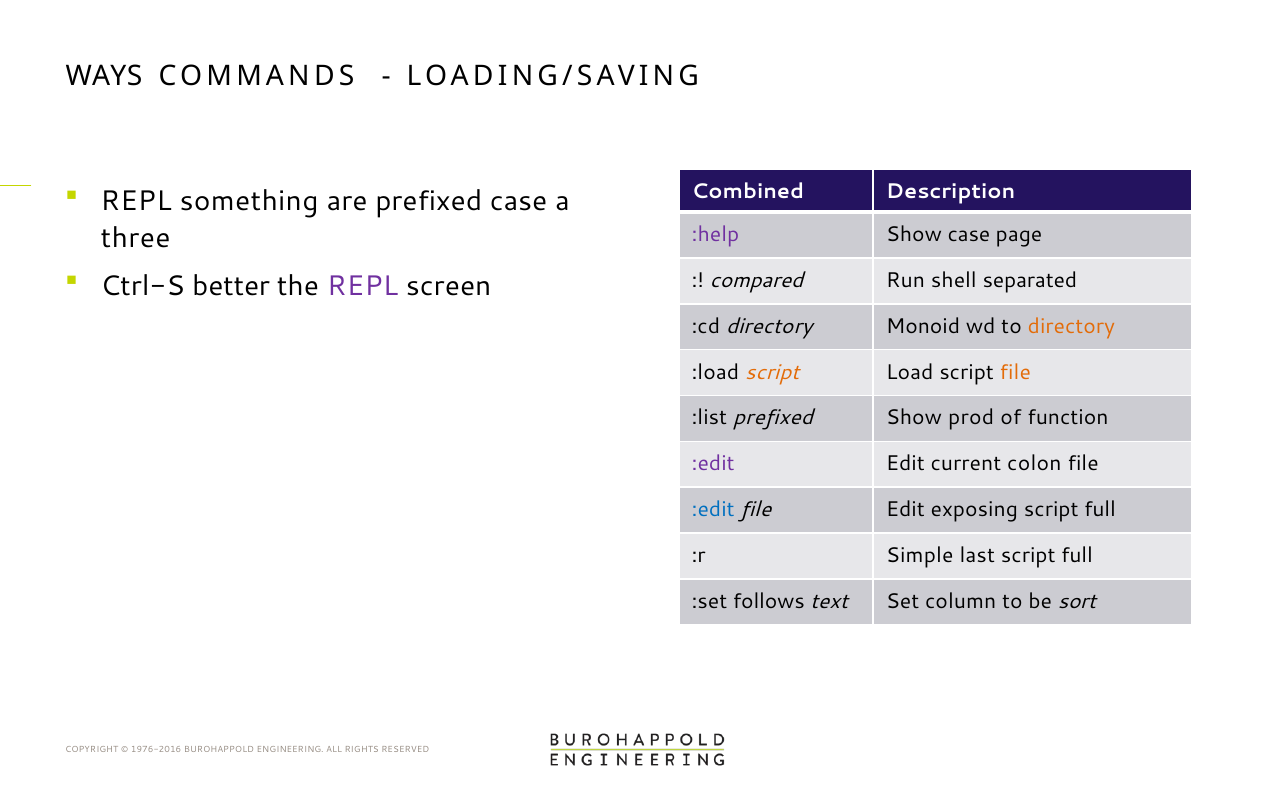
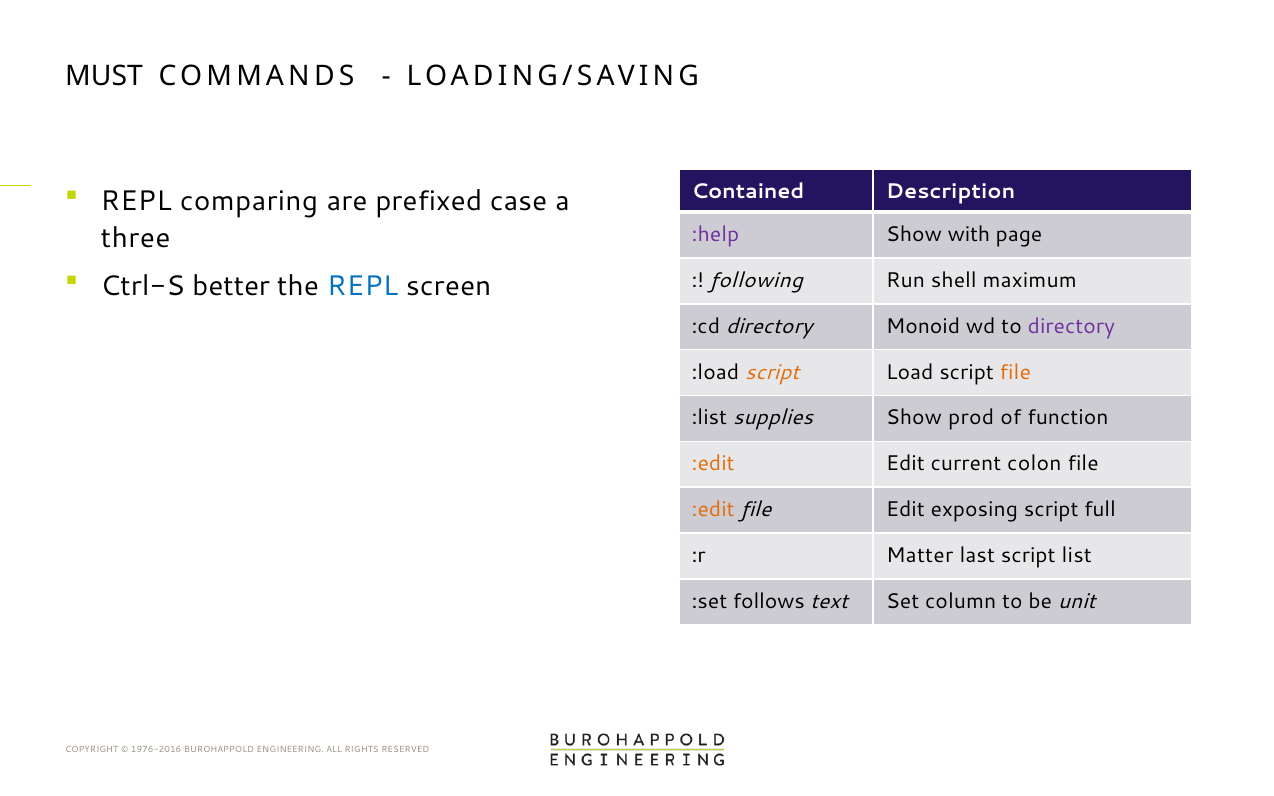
WAYS: WAYS -> MUST
Combined: Combined -> Contained
something: something -> comparing
Show case: case -> with
REPL at (363, 286) colour: purple -> blue
compared: compared -> following
separated: separated -> maximum
directory at (1071, 326) colour: orange -> purple
:list prefixed: prefixed -> supplies
:edit at (713, 464) colour: purple -> orange
:edit at (713, 510) colour: blue -> orange
Simple: Simple -> Matter
last script full: full -> list
sort: sort -> unit
